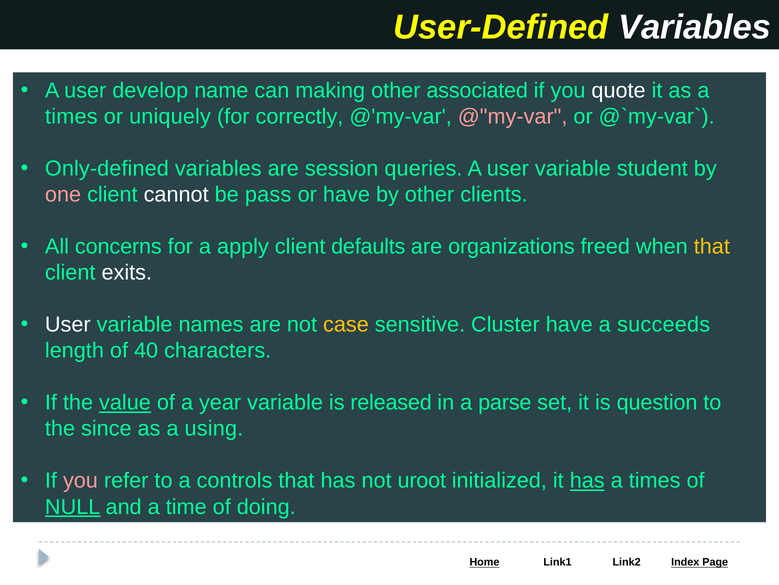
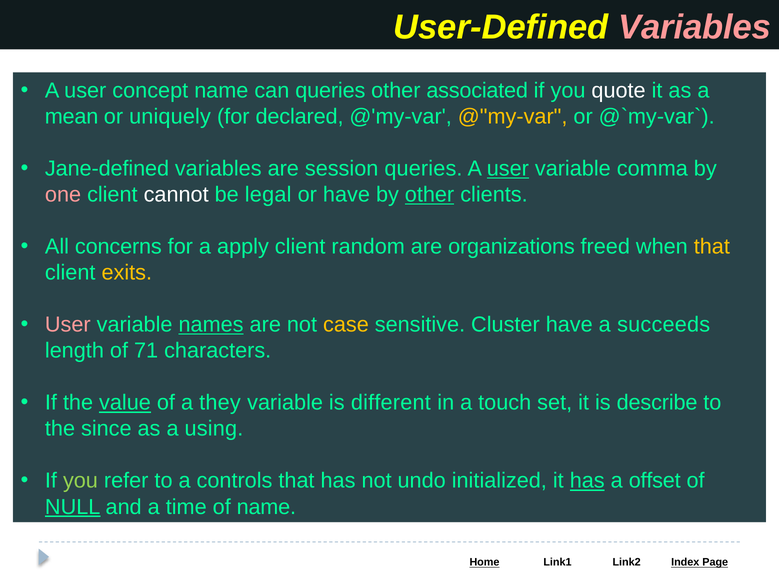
Variables at (695, 27) colour: white -> pink
develop: develop -> concept
can making: making -> queries
times at (71, 117): times -> mean
correctly: correctly -> declared
@"my-var colour: pink -> yellow
Only-defined: Only-defined -> Jane-defined
user at (508, 168) underline: none -> present
student: student -> comma
pass: pass -> legal
other at (430, 194) underline: none -> present
defaults: defaults -> random
exits colour: white -> yellow
User at (68, 324) colour: white -> pink
names underline: none -> present
40: 40 -> 71
year: year -> they
released: released -> different
parse: parse -> touch
question: question -> describe
you at (80, 480) colour: pink -> light green
uroot: uroot -> undo
times at (655, 480): times -> offset
of doing: doing -> name
